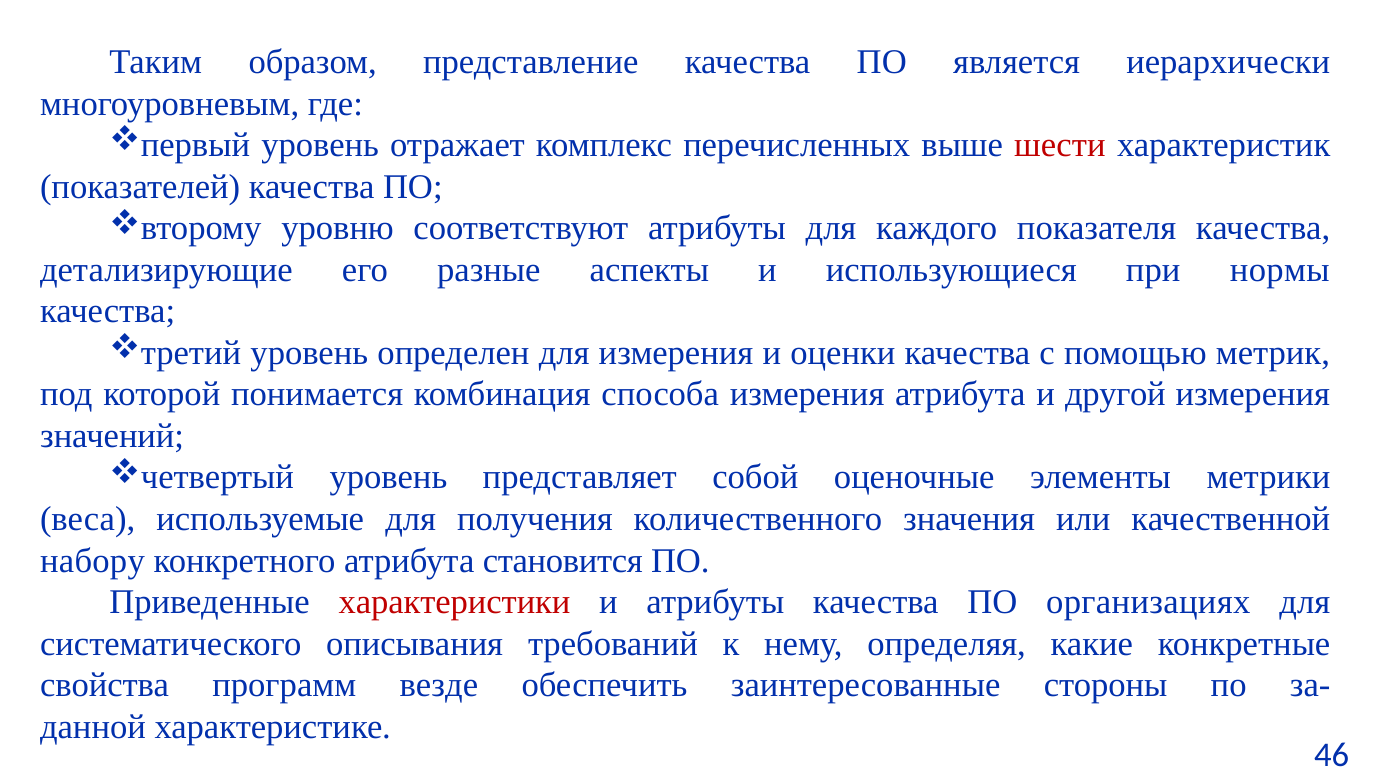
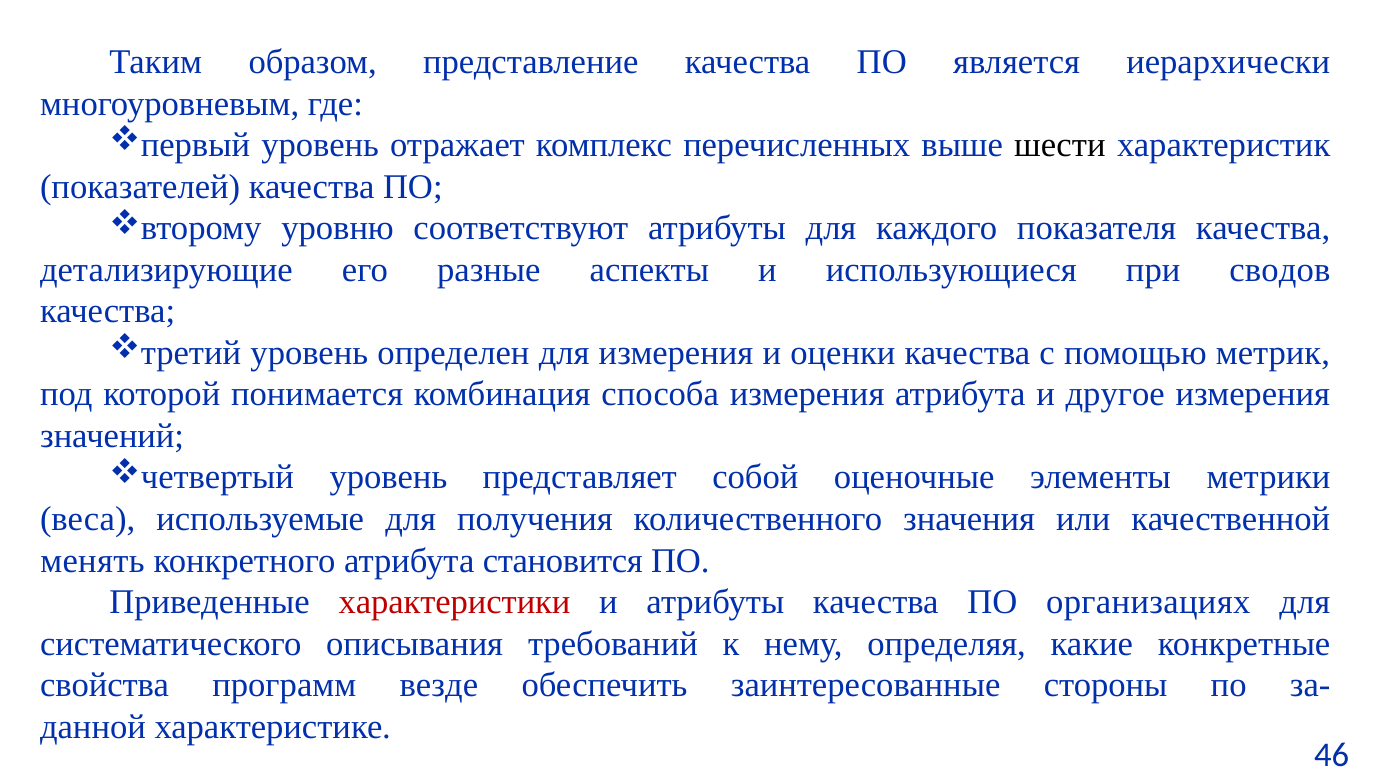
шести colour: red -> black
нормы: нормы -> сводов
другой: другой -> другое
набору: набору -> менять
